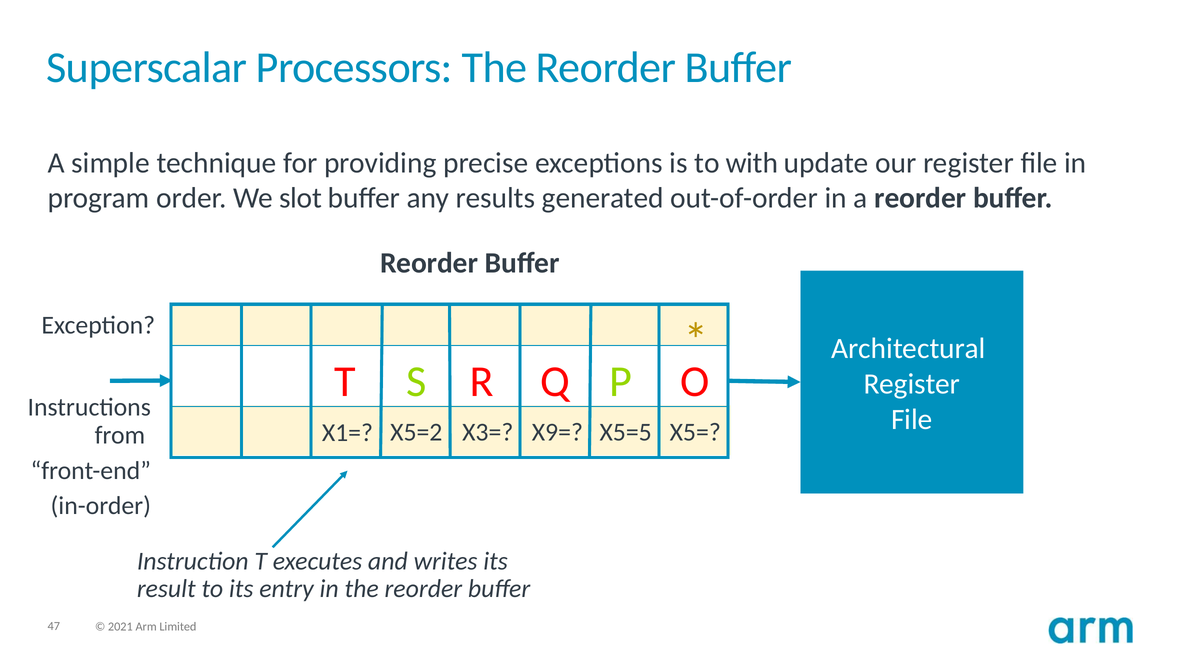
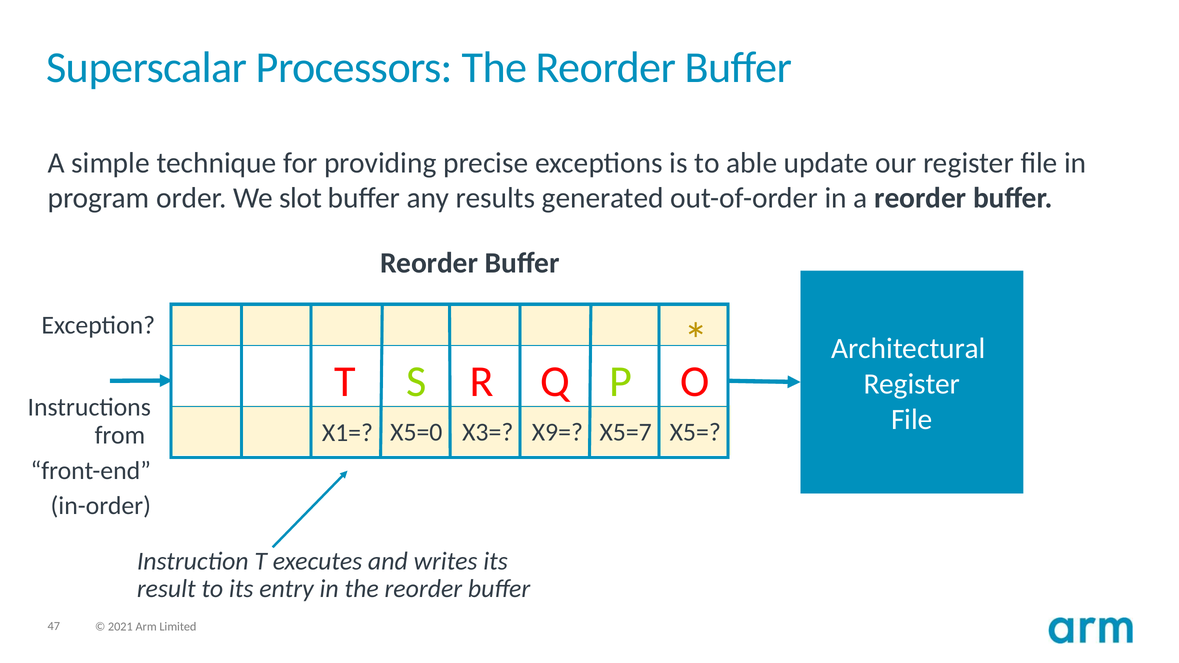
with: with -> able
X5=2: X5=2 -> X5=0
X5=5: X5=5 -> X5=7
